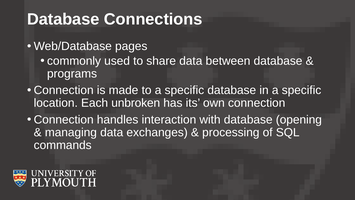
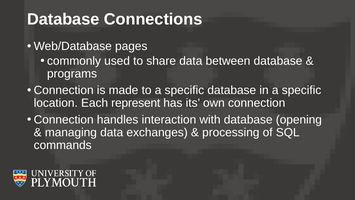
unbroken: unbroken -> represent
